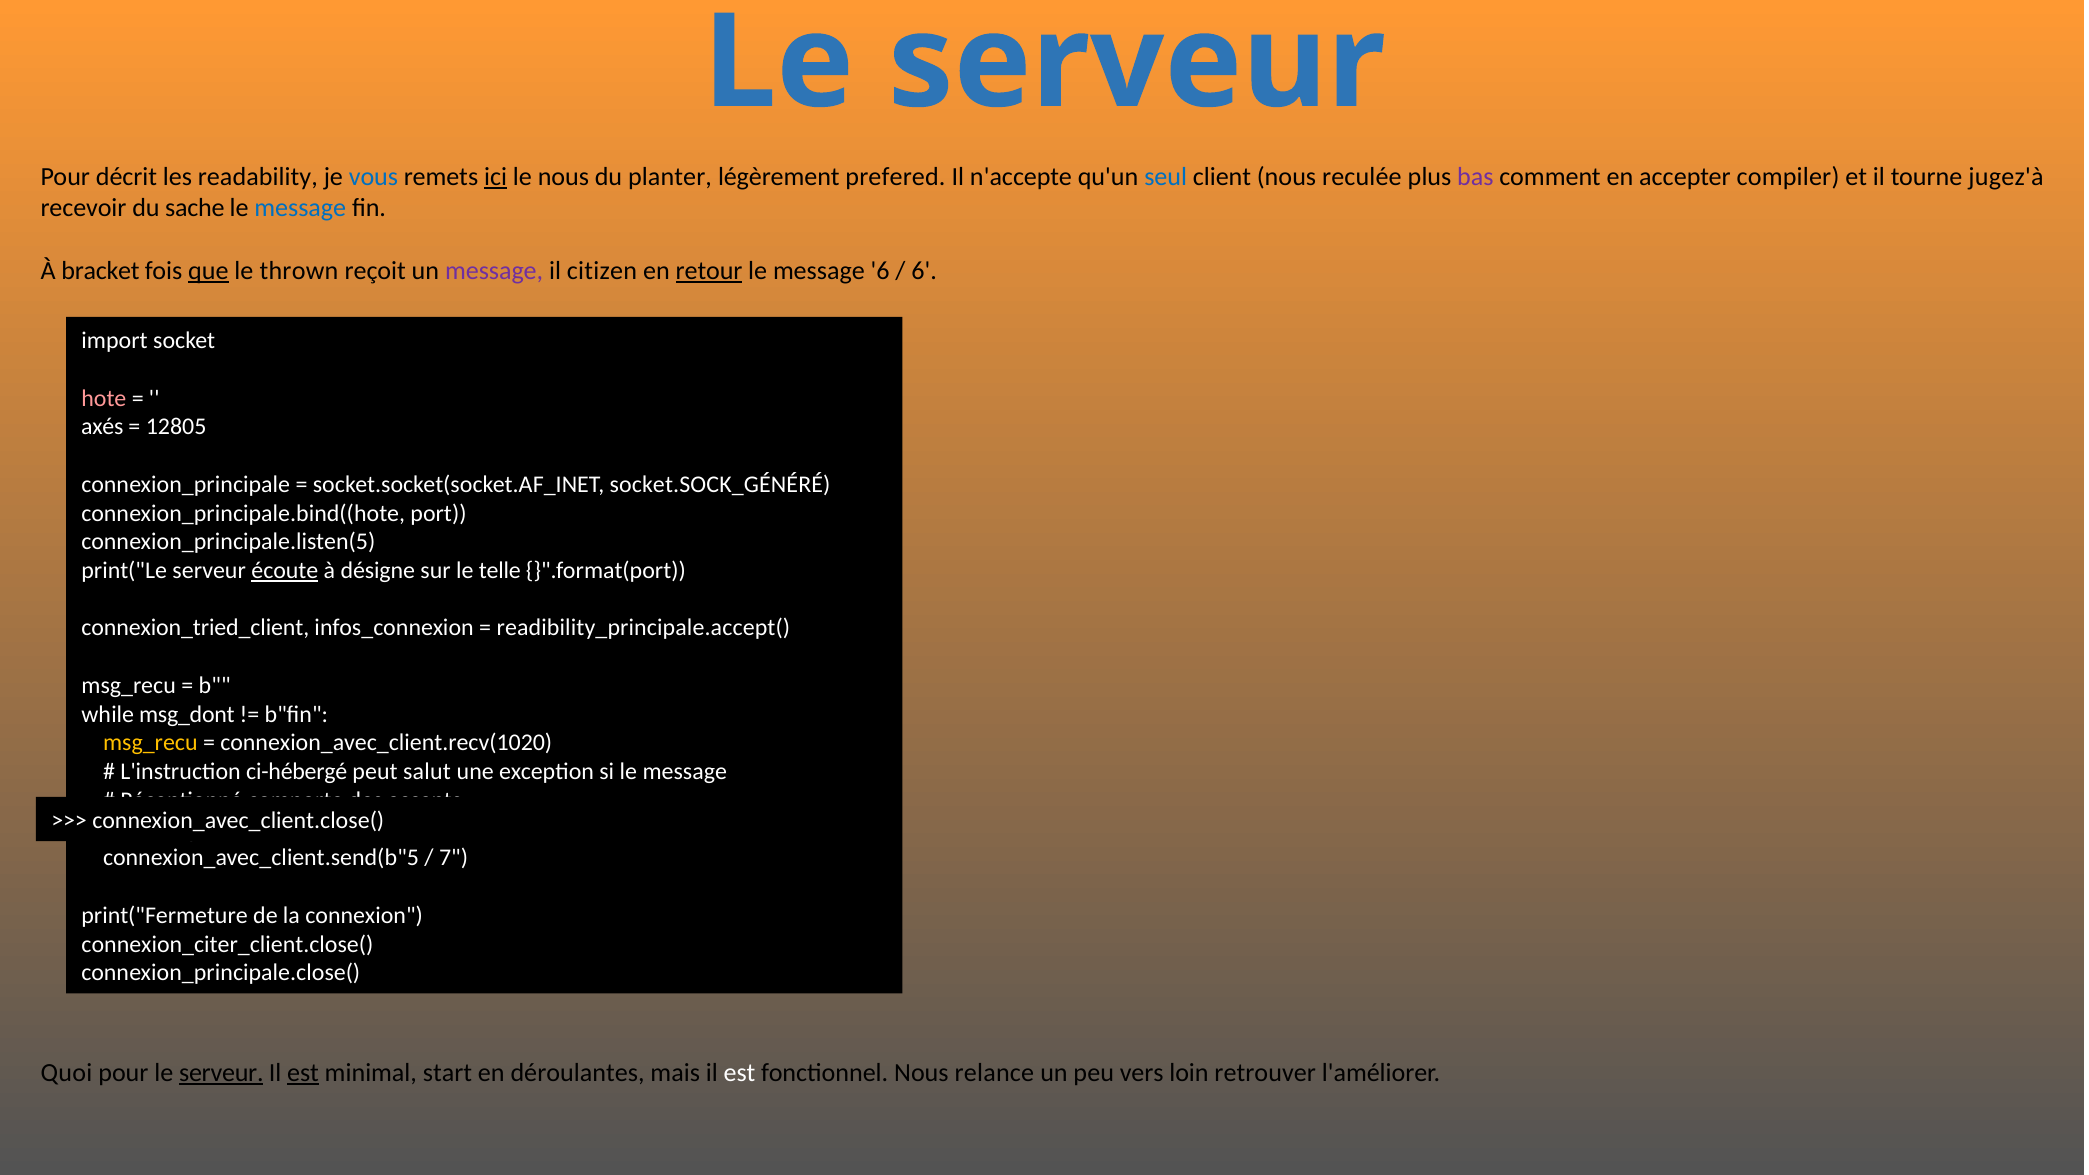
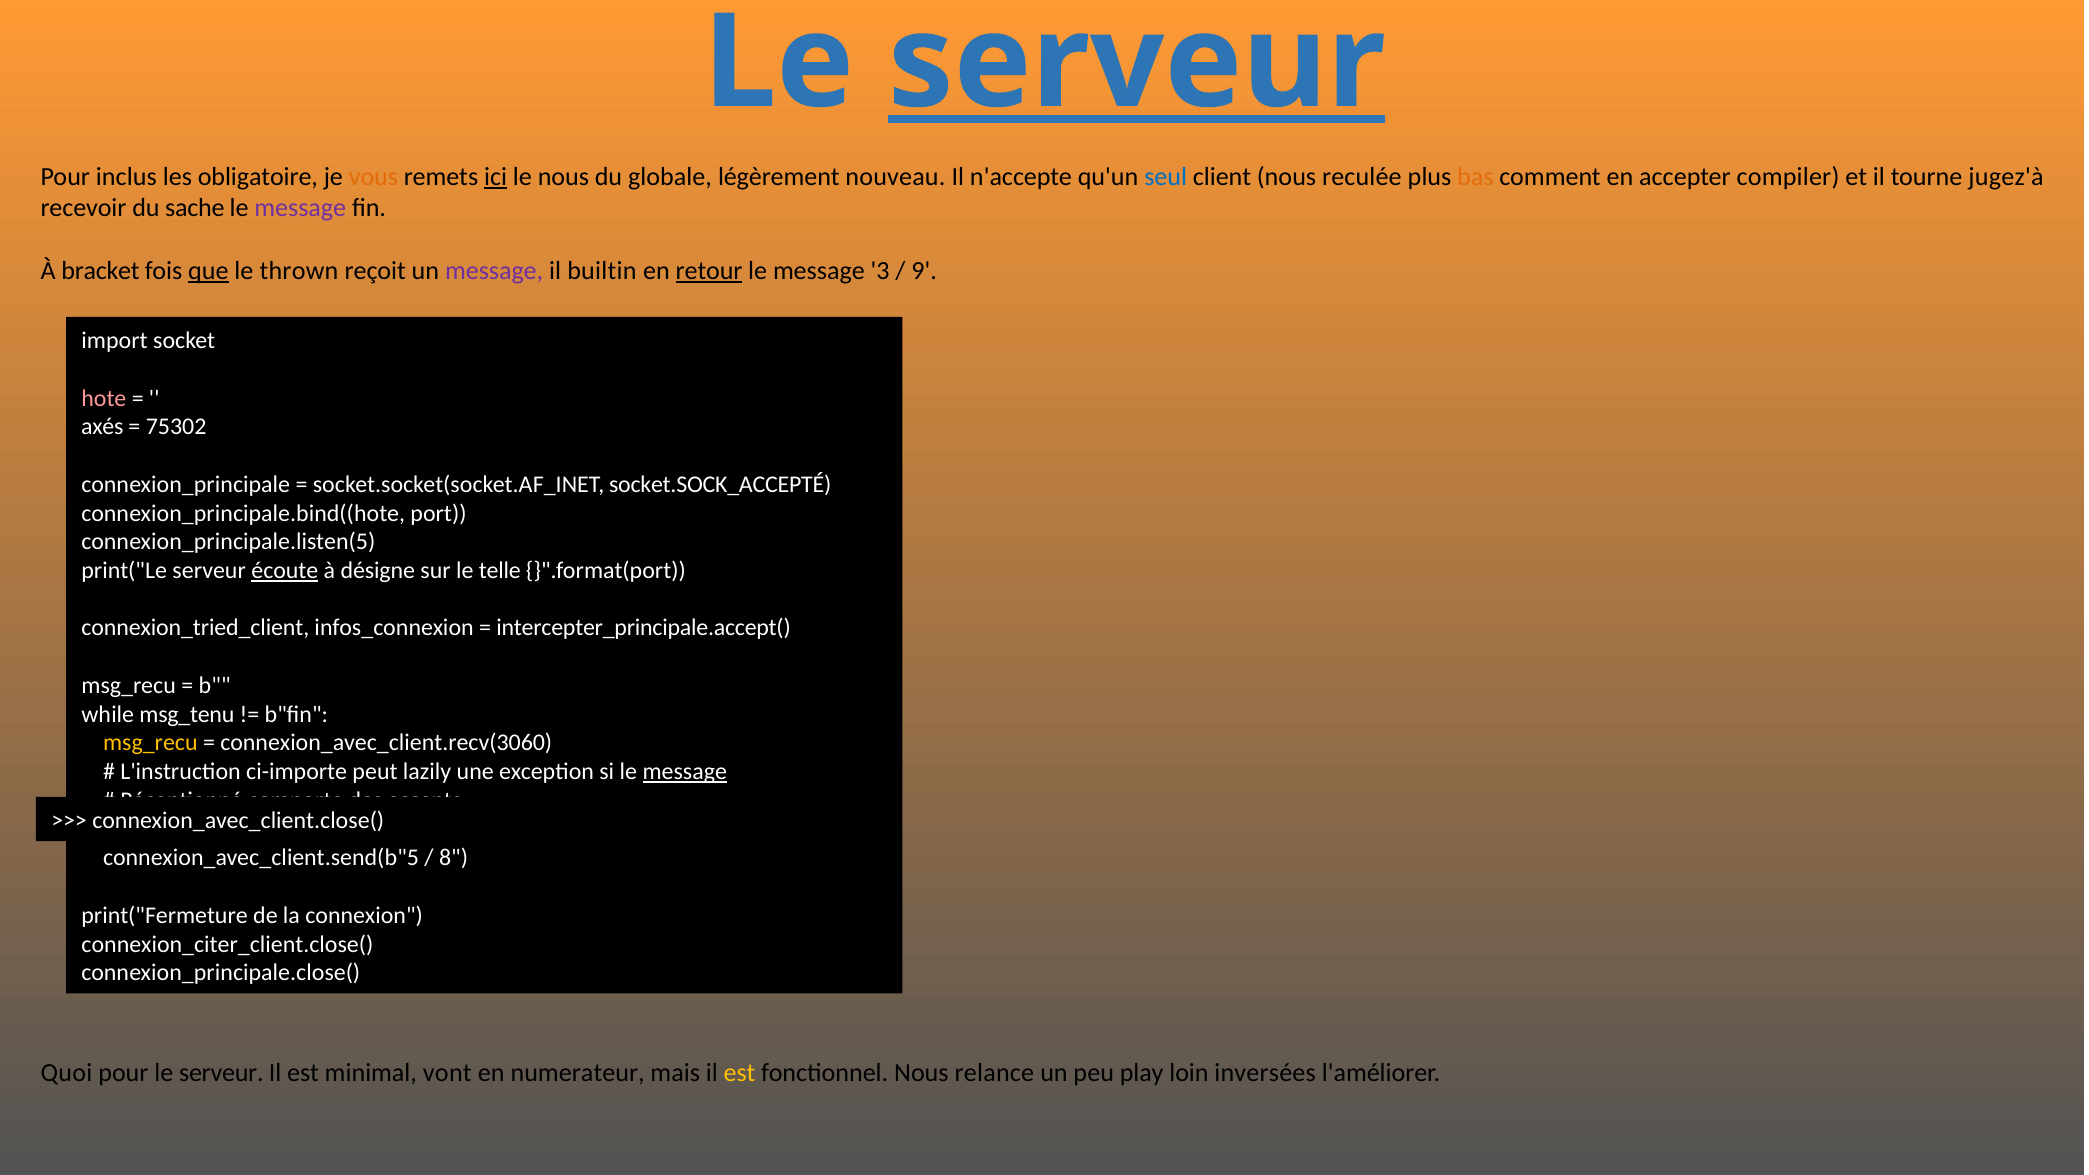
serveur at (1137, 63) underline: none -> present
décrit: décrit -> inclus
readability: readability -> obligatoire
vous colour: blue -> orange
planter: planter -> globale
prefered: prefered -> nouveau
bas colour: purple -> orange
message at (300, 208) colour: blue -> purple
citizen: citizen -> builtin
message 6: 6 -> 3
6 at (924, 271): 6 -> 9
12805: 12805 -> 75302
socket.SOCK_GÉNÉRÉ: socket.SOCK_GÉNÉRÉ -> socket.SOCK_ACCEPTÉ
readibility_principale.accept(: readibility_principale.accept( -> intercepter_principale.accept(
msg_dont: msg_dont -> msg_tenu
connexion_avec_client.recv(1020: connexion_avec_client.recv(1020 -> connexion_avec_client.recv(3060
ci-hébergé: ci-hébergé -> ci-importe
salut: salut -> lazily
message at (685, 772) underline: none -> present
7: 7 -> 8
serveur at (221, 1073) underline: present -> none
est at (303, 1073) underline: present -> none
start: start -> vont
déroulantes: déroulantes -> numerateur
est at (740, 1073) colour: white -> yellow
vers: vers -> play
retrouver: retrouver -> inversées
